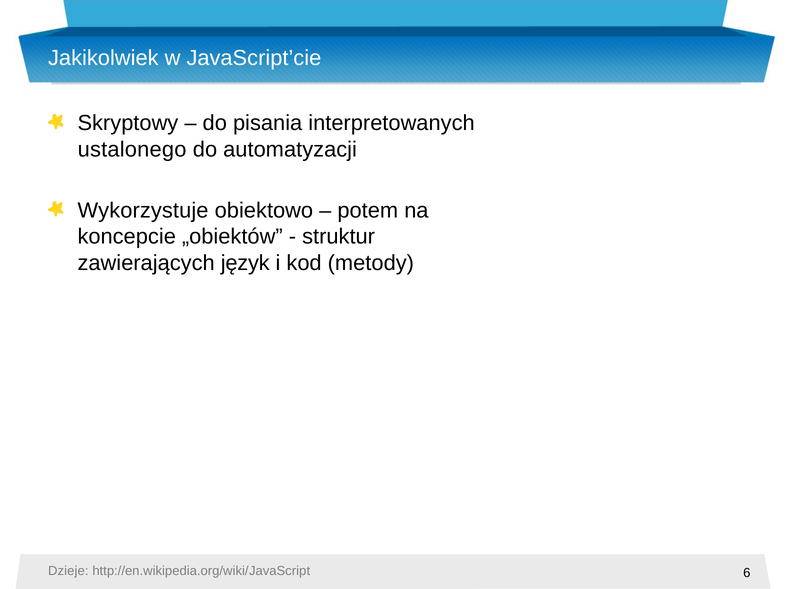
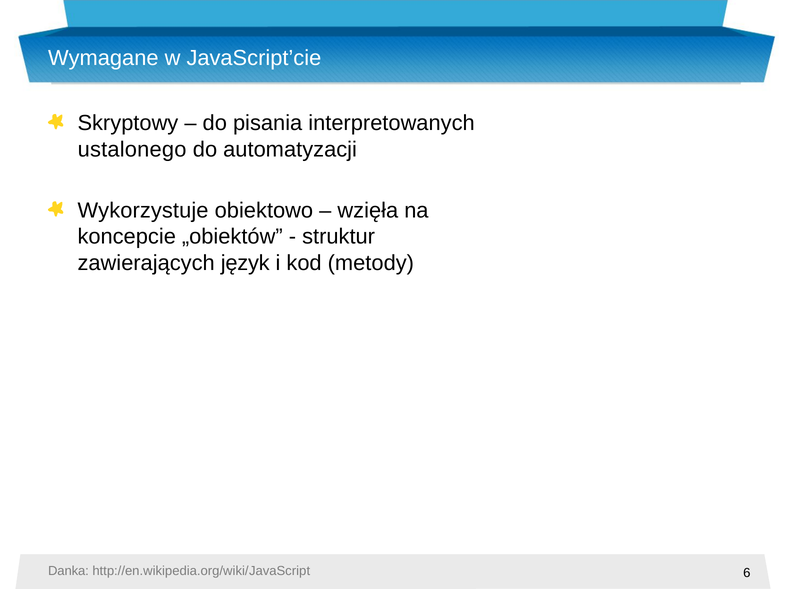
Jakikolwiek: Jakikolwiek -> Wymagane
potem: potem -> wzięła
Dzieje: Dzieje -> Danka
